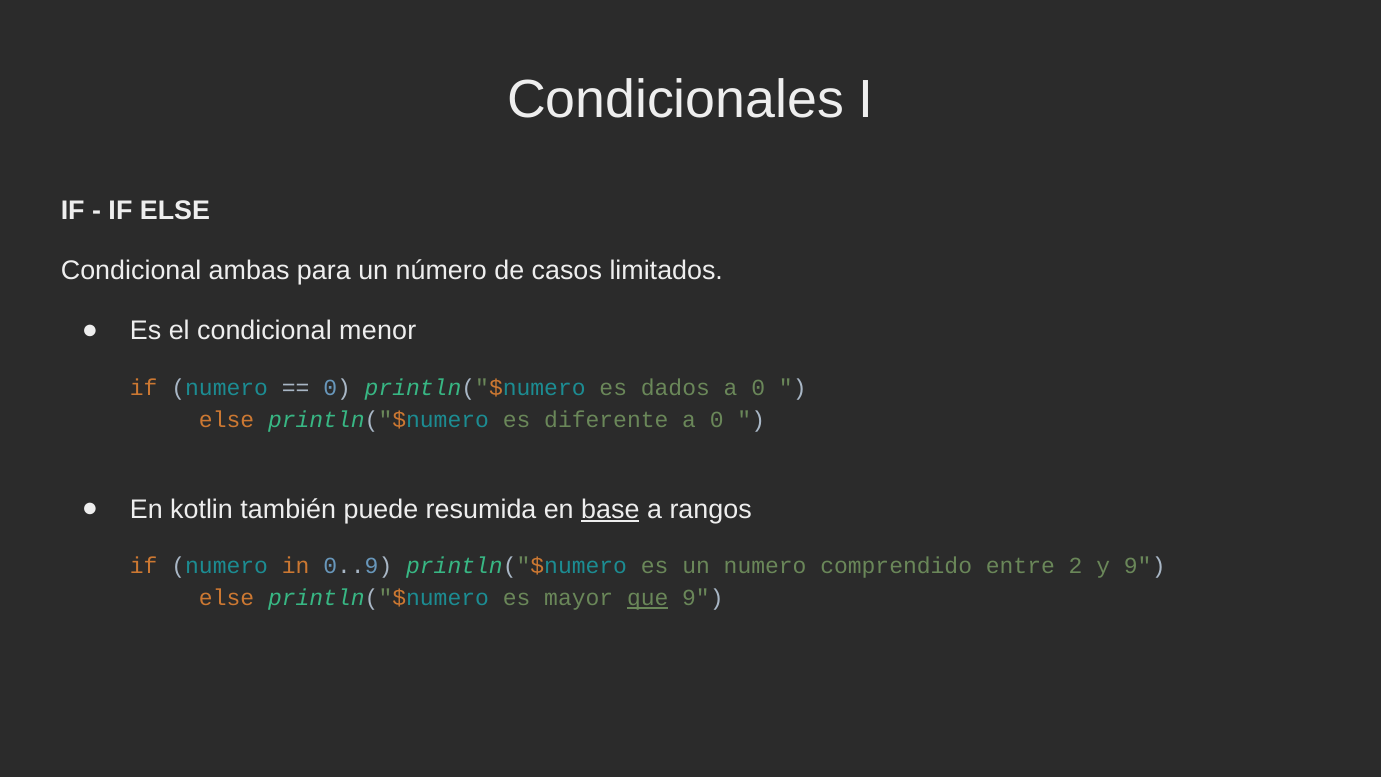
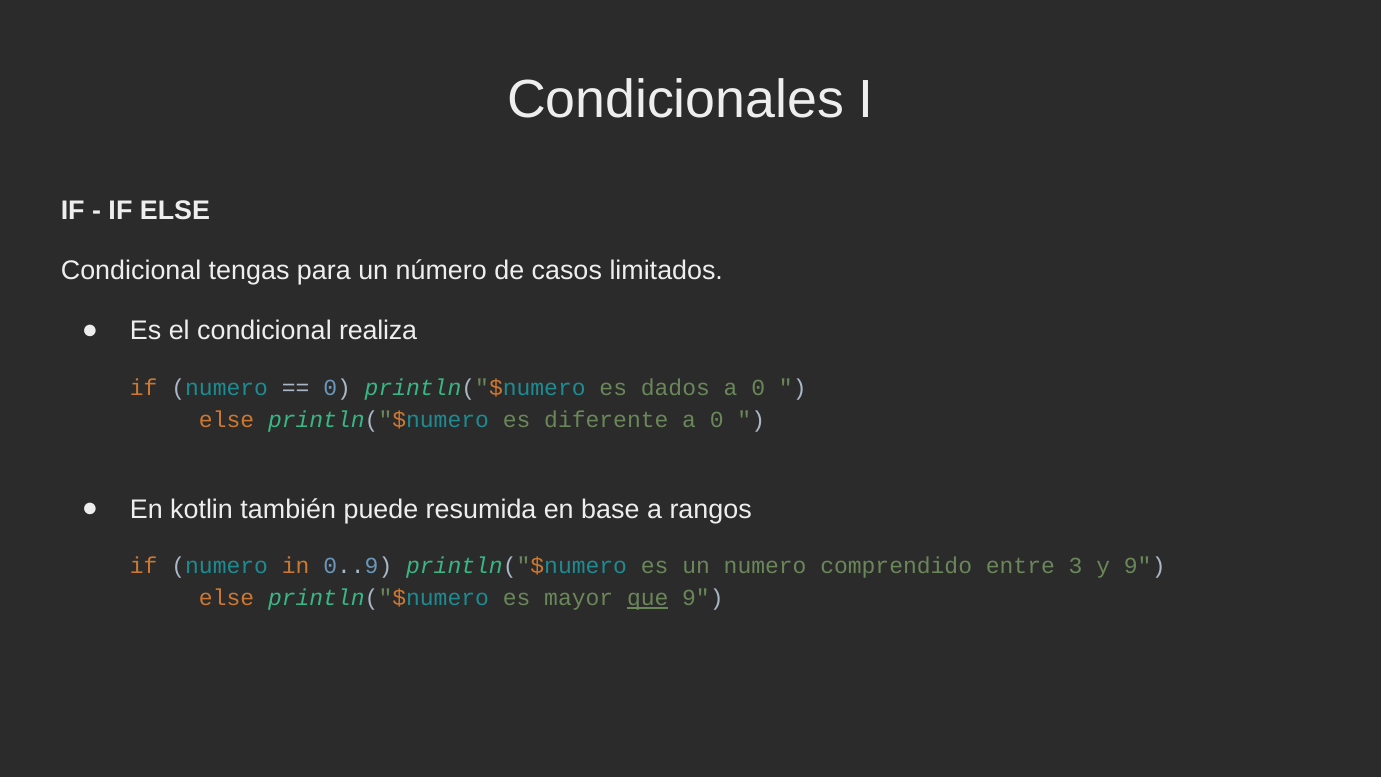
ambas: ambas -> tengas
menor: menor -> realiza
base underline: present -> none
2: 2 -> 3
